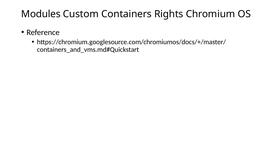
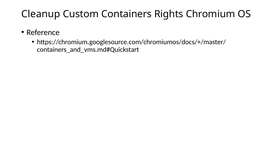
Modules: Modules -> Cleanup
